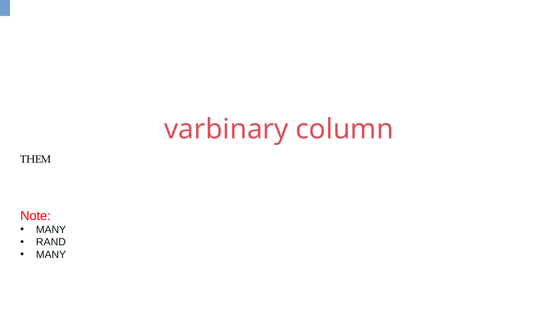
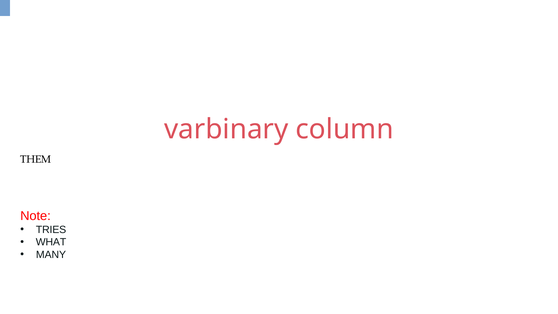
MANY at (51, 230): MANY -> TRIES
RAND: RAND -> WHAT
